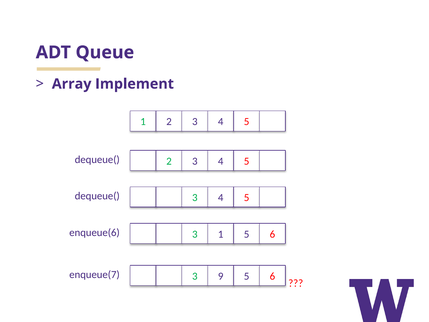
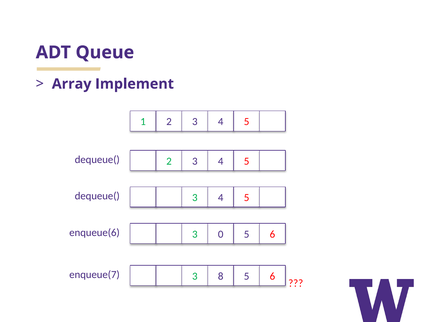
3 1: 1 -> 0
9: 9 -> 8
